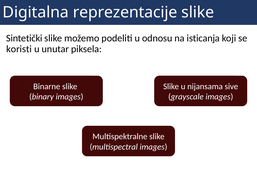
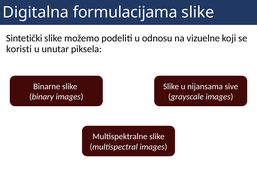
reprezentacije: reprezentacije -> formulacijama
isticanja: isticanja -> vizuelne
